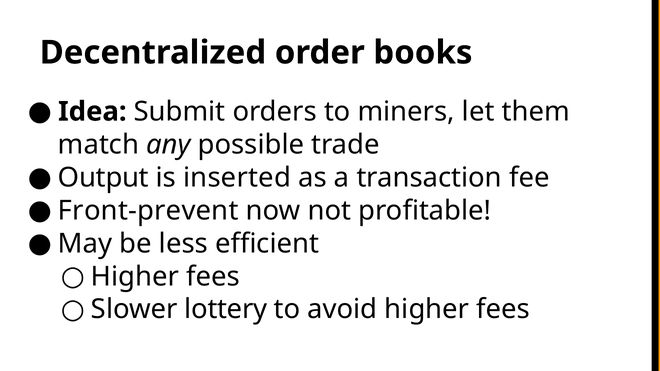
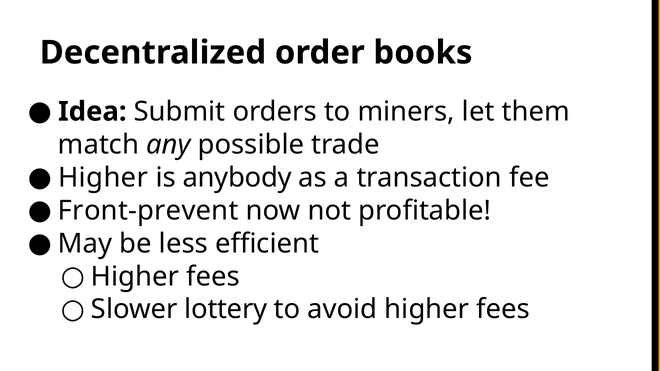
Output at (103, 178): Output -> Higher
inserted: inserted -> anybody
